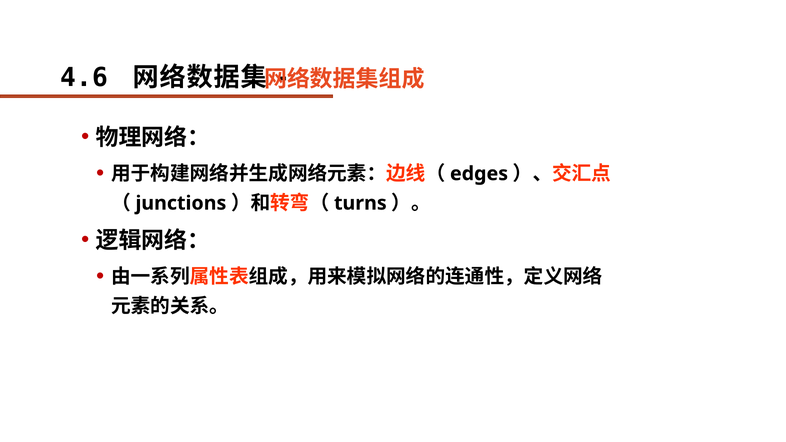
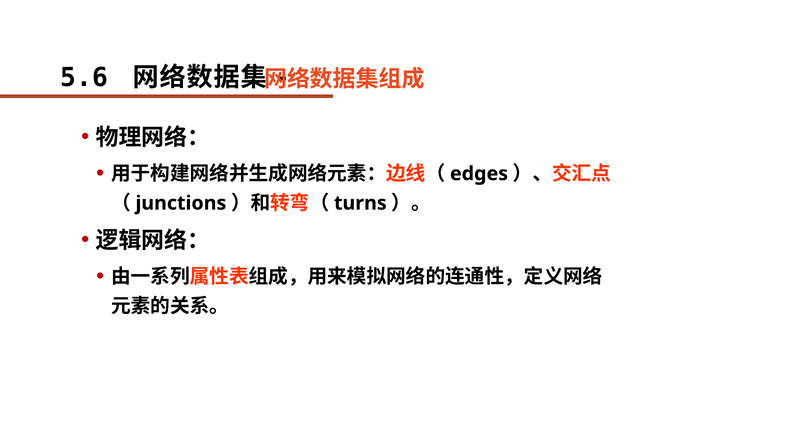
4.6: 4.6 -> 5.6
